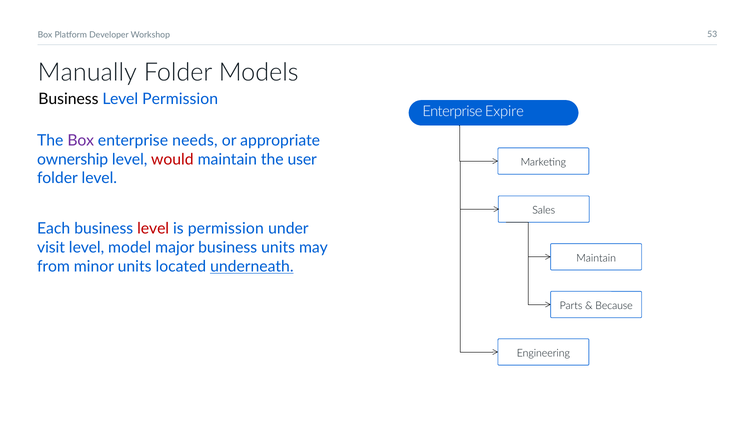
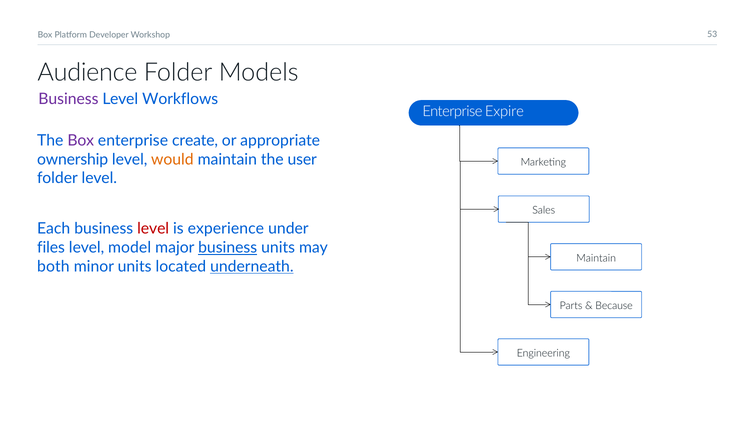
Manually: Manually -> Audience
Business at (68, 99) colour: black -> purple
Level Permission: Permission -> Workflows
needs: needs -> create
would colour: red -> orange
is permission: permission -> experience
visit: visit -> files
business at (228, 247) underline: none -> present
from: from -> both
